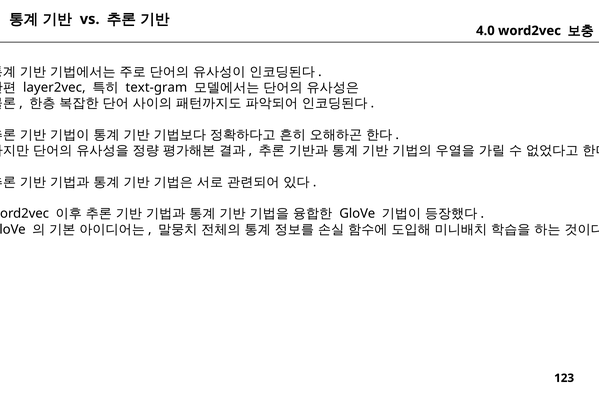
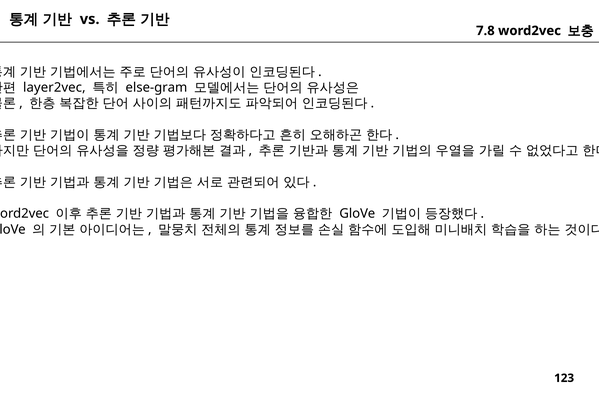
4.0: 4.0 -> 7.8
text-gram: text-gram -> else-gram
